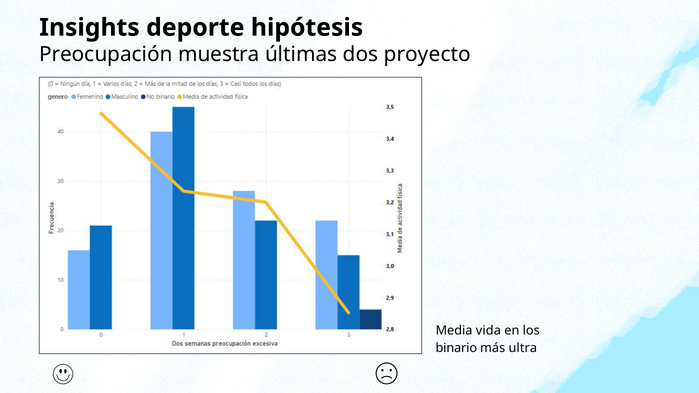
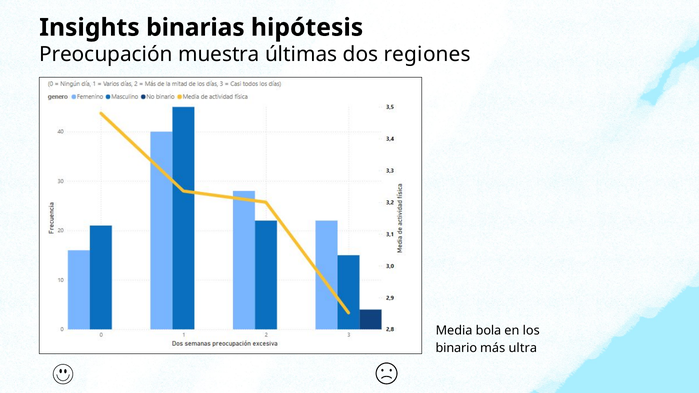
deporte: deporte -> binarias
proyecto: proyecto -> regiones
vida: vida -> bola
